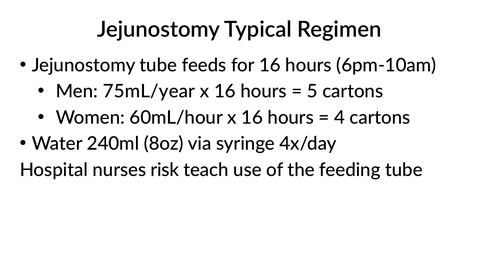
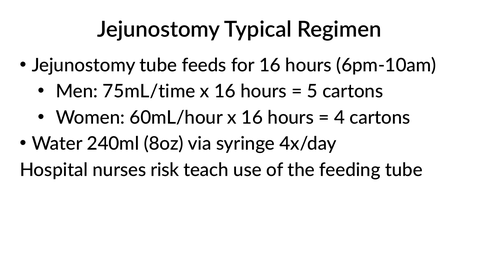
75mL/year: 75mL/year -> 75mL/time
